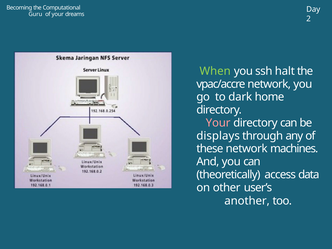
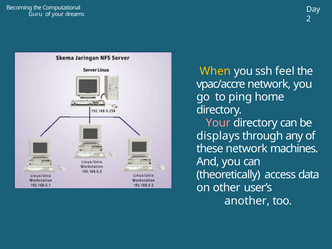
When colour: light green -> yellow
halt: halt -> feel
dark: dark -> ping
